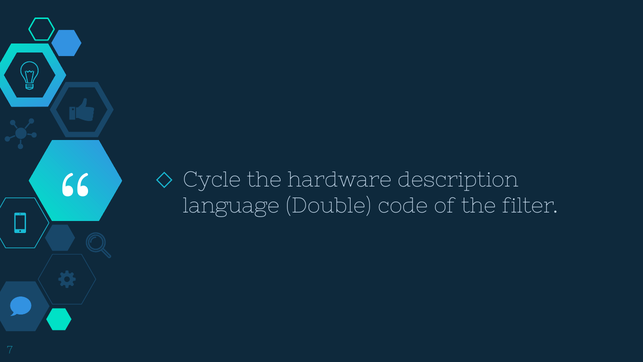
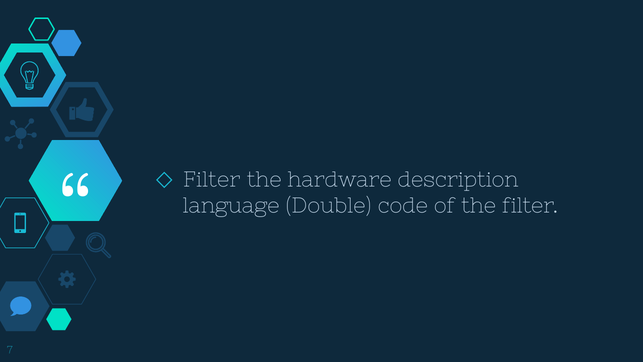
Cycle at (212, 180): Cycle -> Filter
